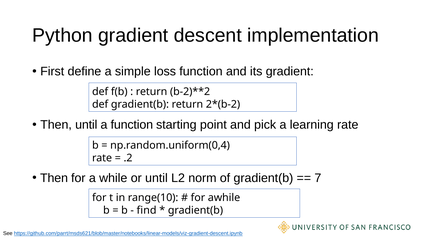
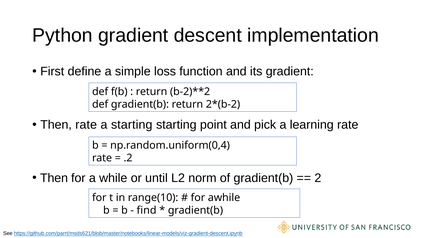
Then until: until -> rate
a function: function -> starting
7: 7 -> 2
